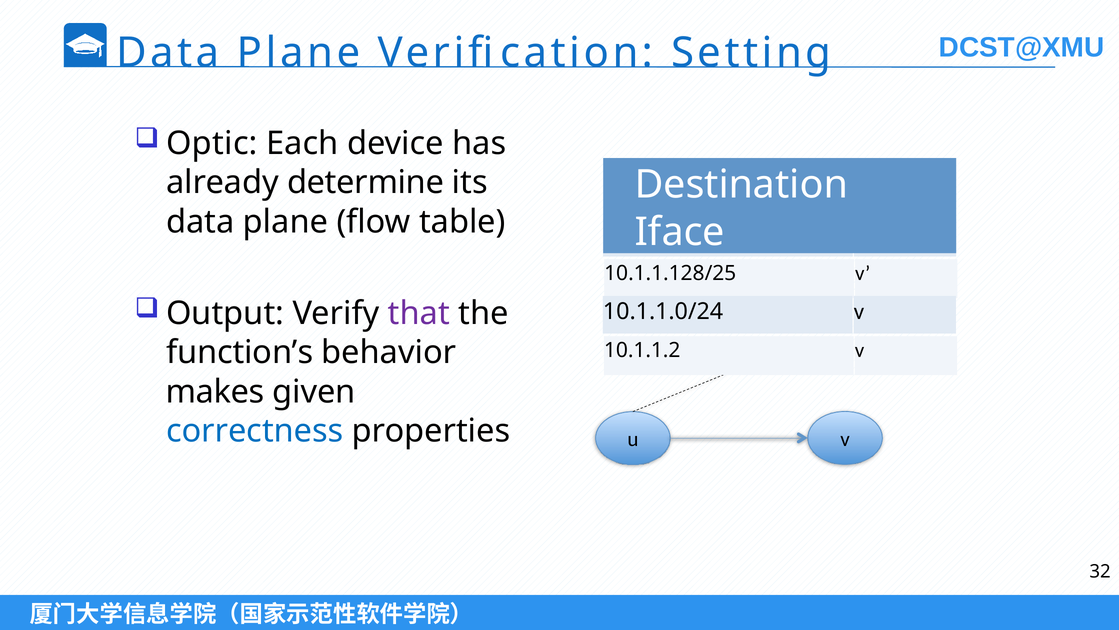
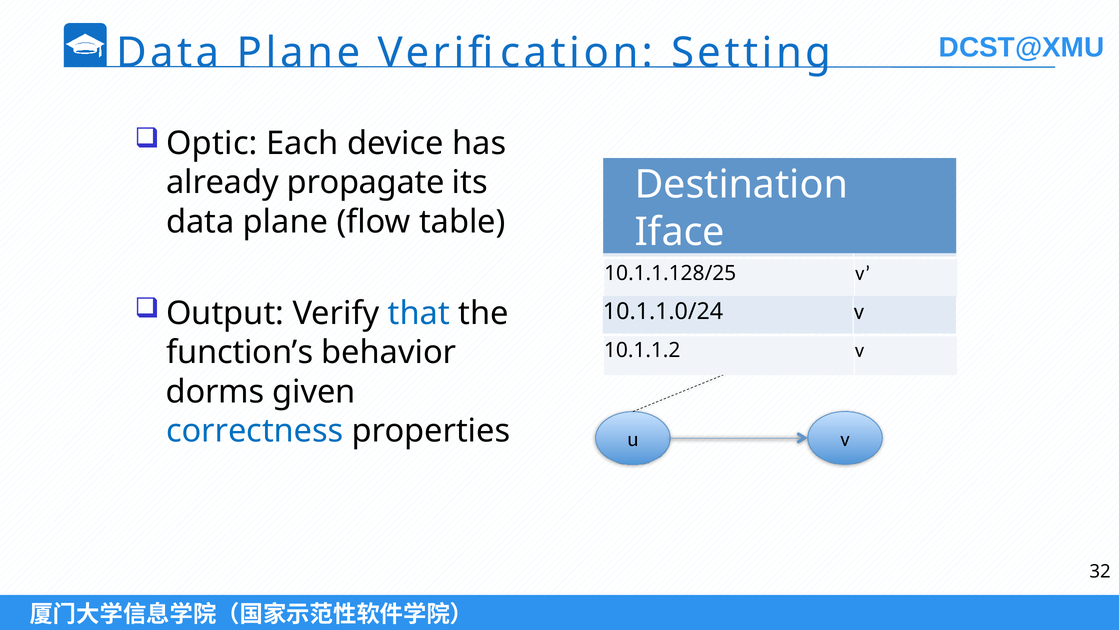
determine: determine -> propagate
that colour: purple -> blue
makes: makes -> dorms
